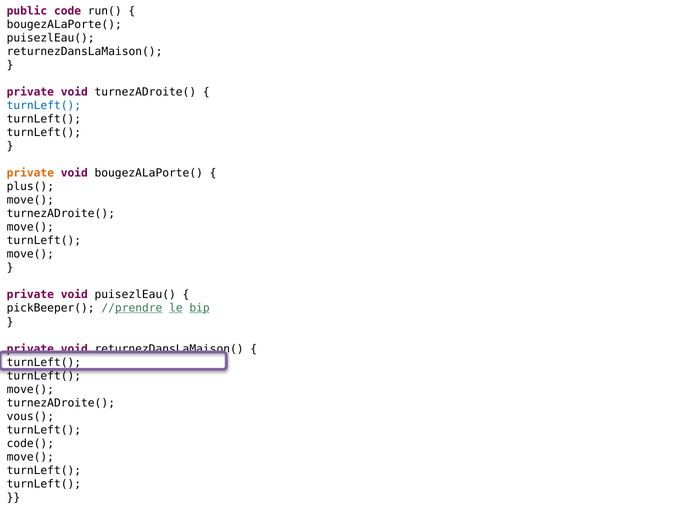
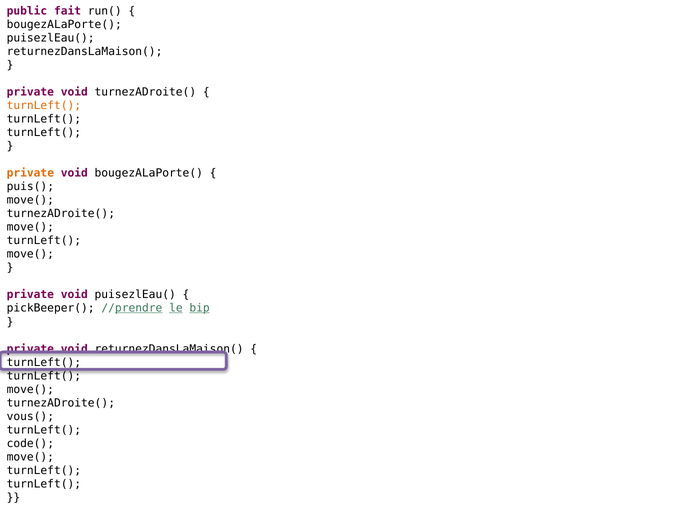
code: code -> fait
turnLeft( at (44, 105) colour: blue -> orange
plus(: plus( -> puis(
